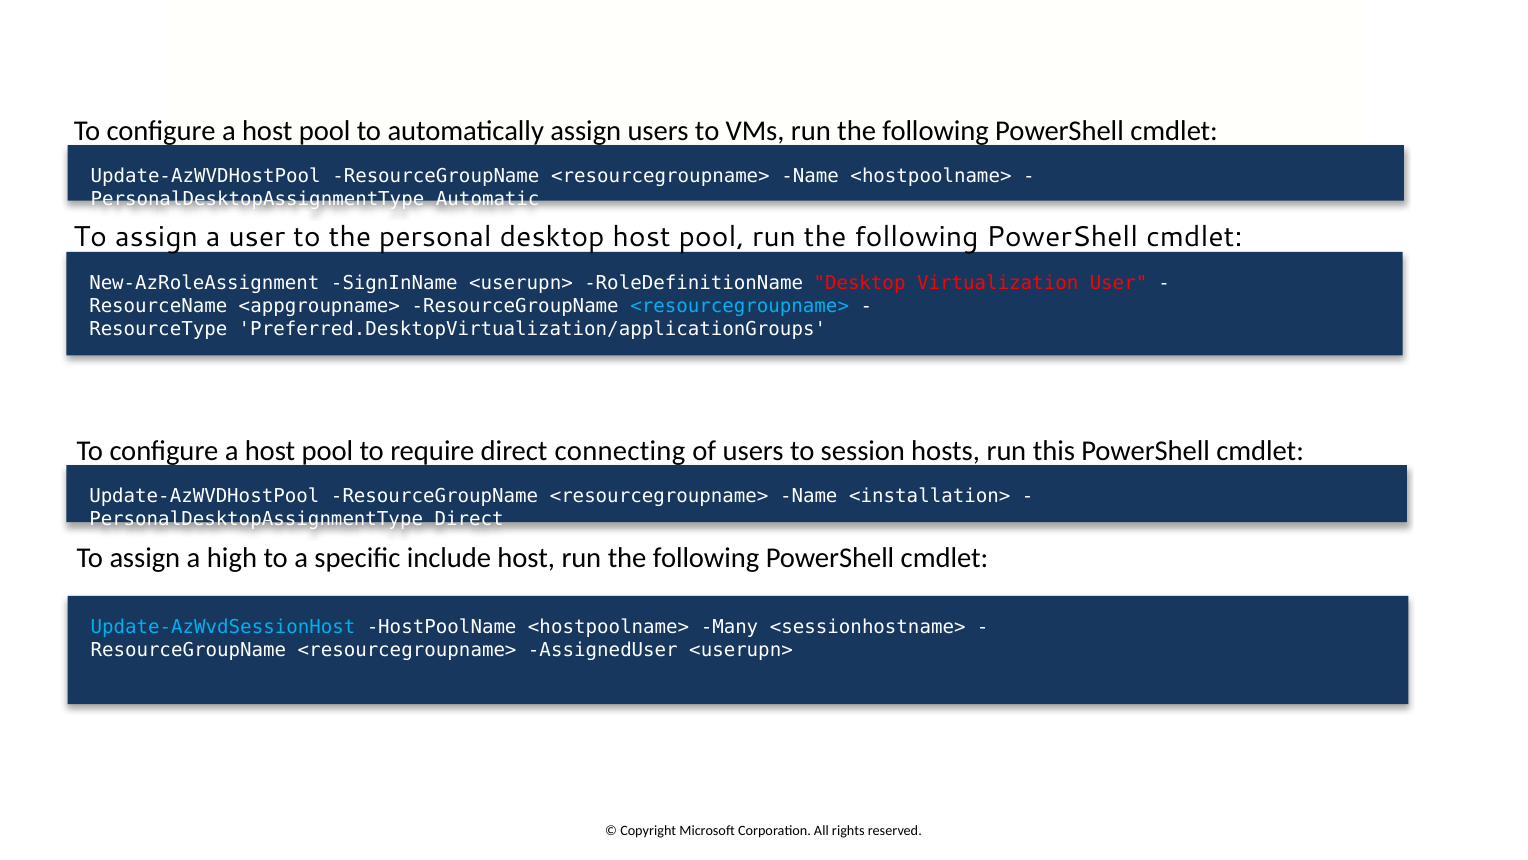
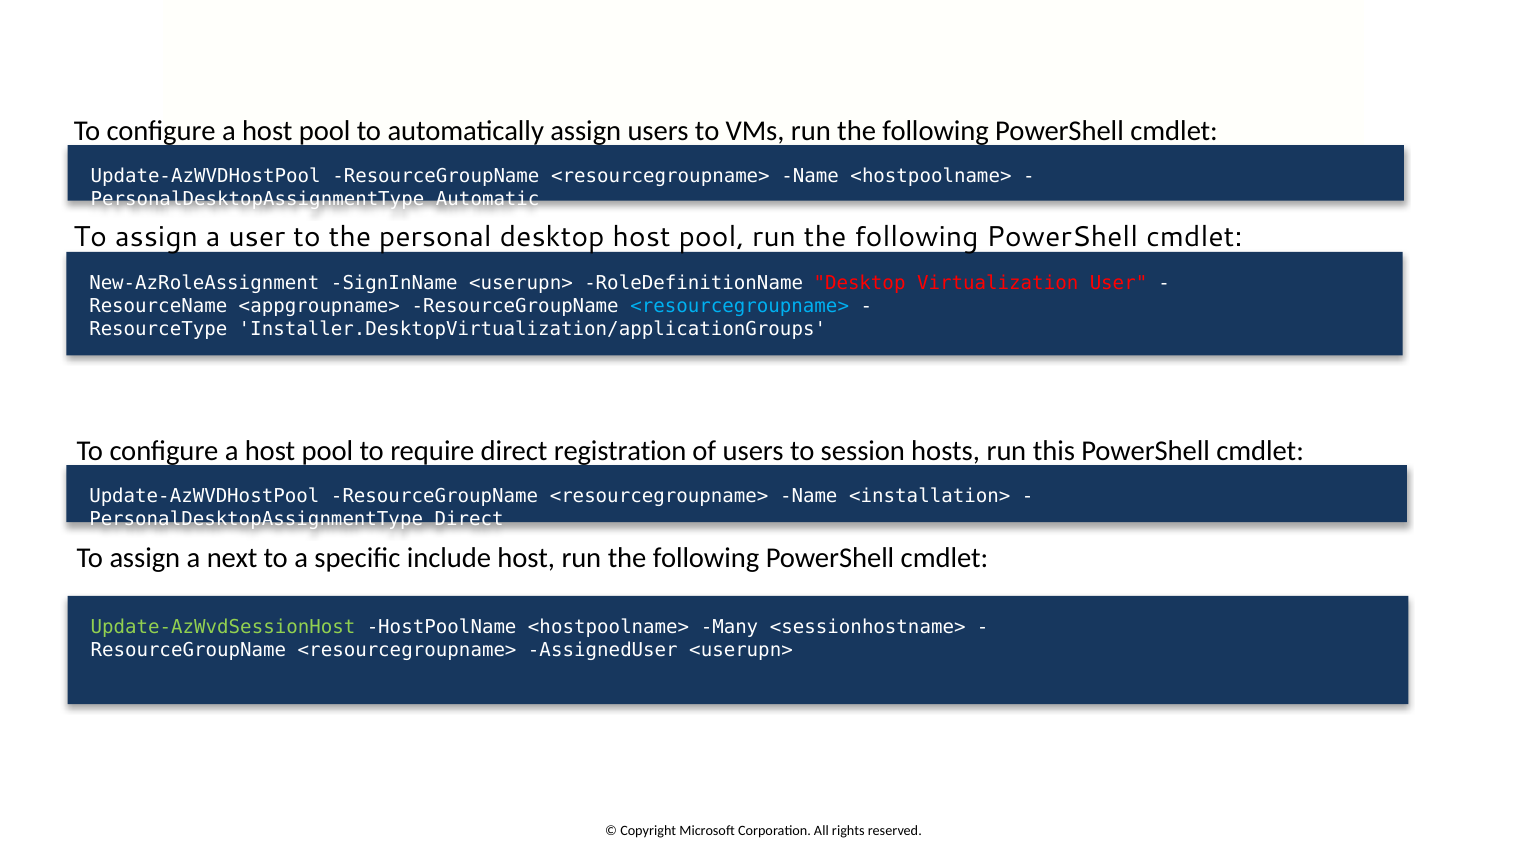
Preferred.DesktopVirtualization/applicationGroups: Preferred.DesktopVirtualization/applicationGroups -> Installer.DesktopVirtualization/applicationGroups
connecting: connecting -> registration
high: high -> next
Update-AzWvdSessionHost colour: light blue -> light green
